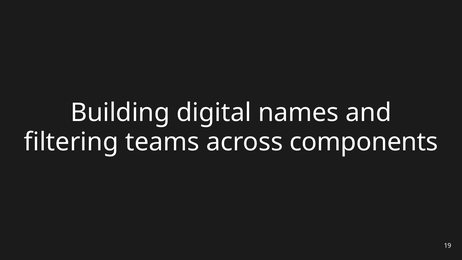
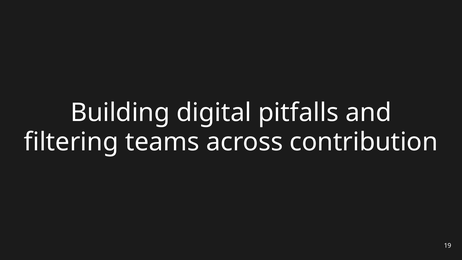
names: names -> pitfalls
components: components -> contribution
